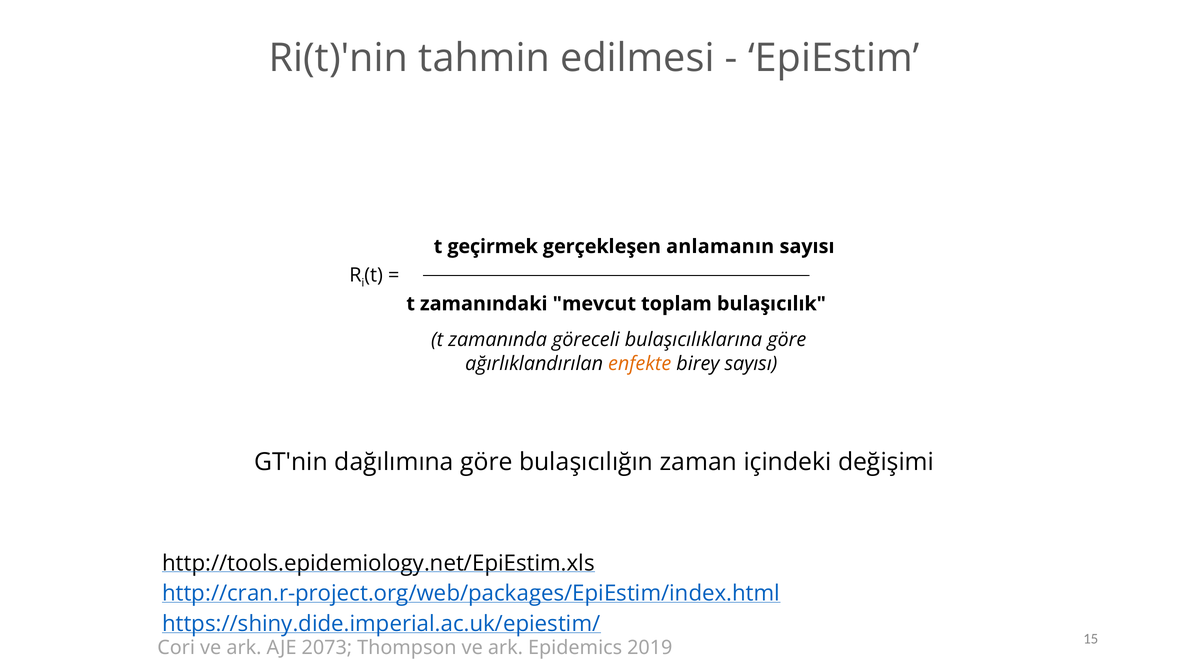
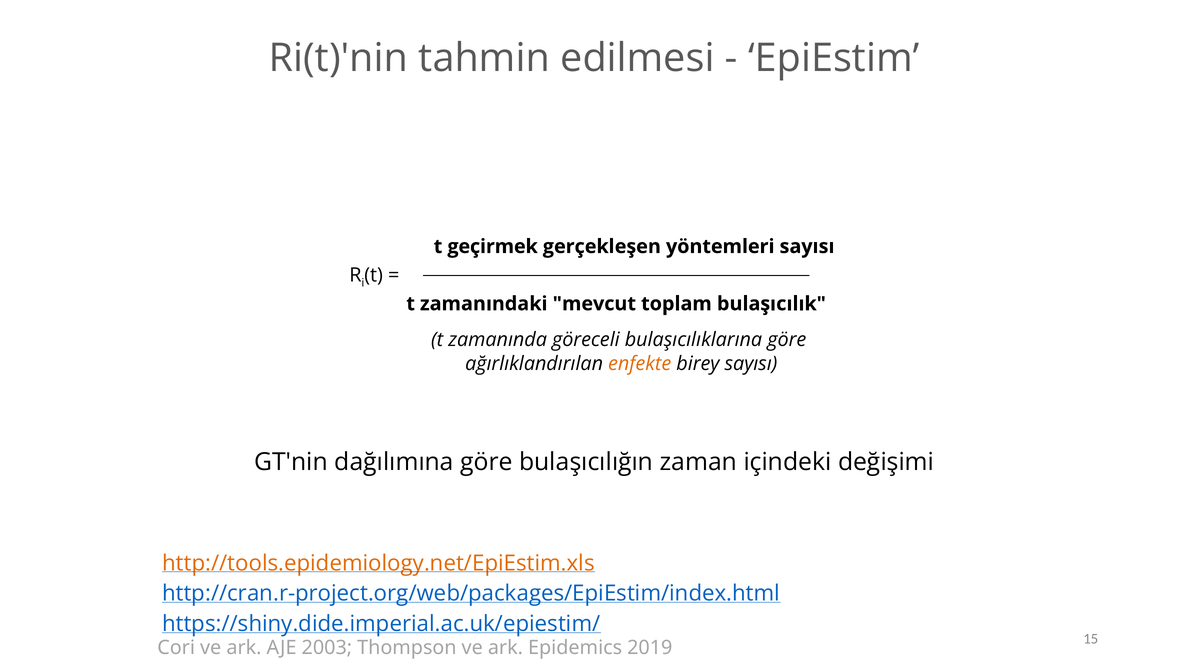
anlamanın: anlamanın -> yöntemleri
http://tools.epidemiology.net/EpiEstim.xls colour: black -> orange
2073: 2073 -> 2003
